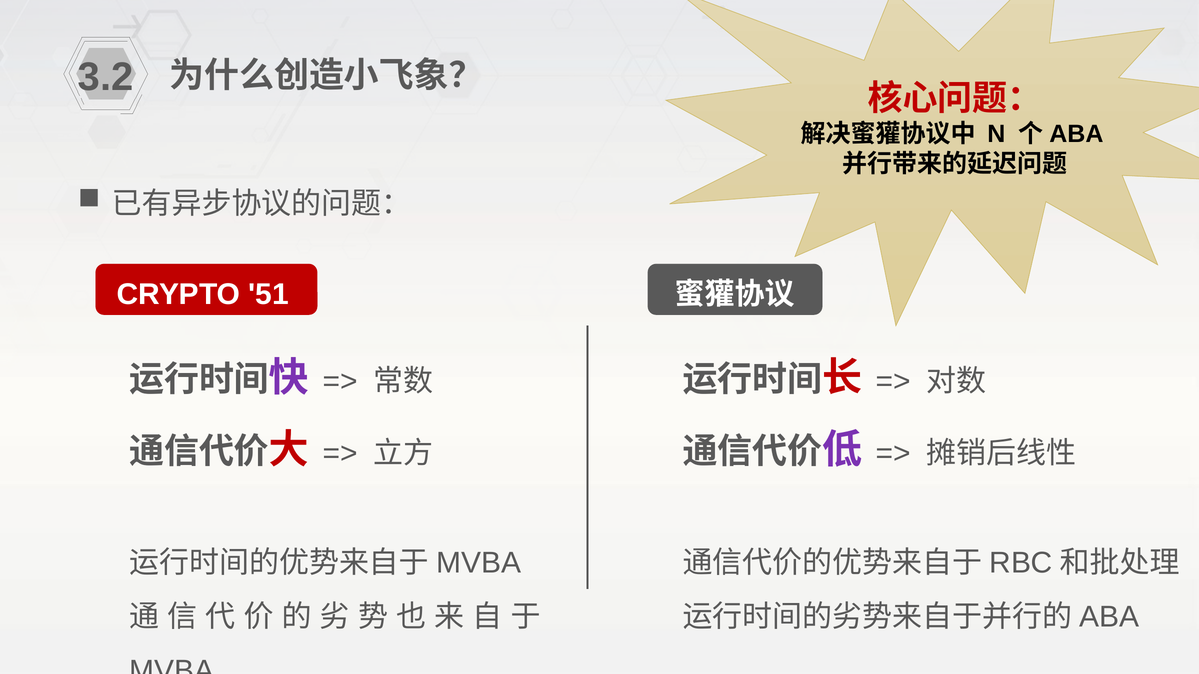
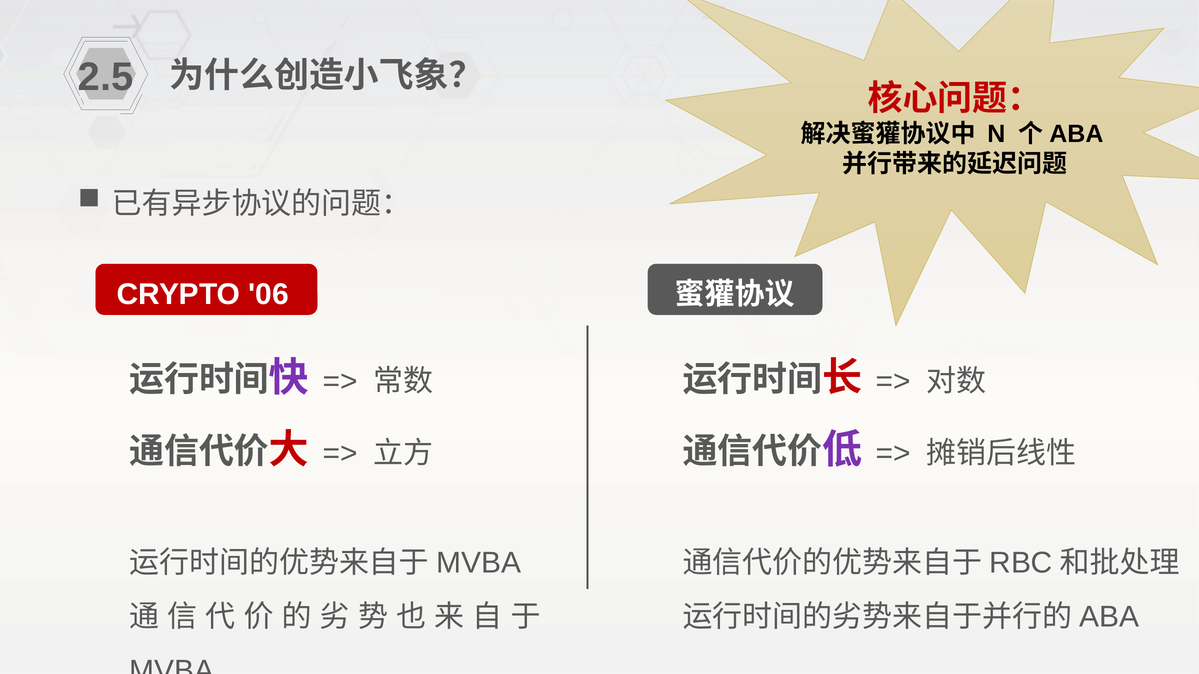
3.2: 3.2 -> 2.5
51: 51 -> 06
